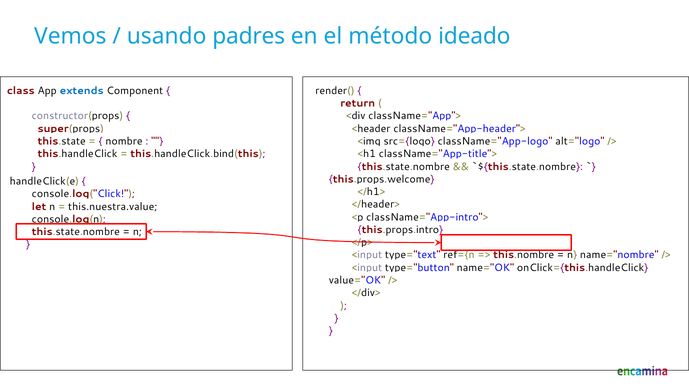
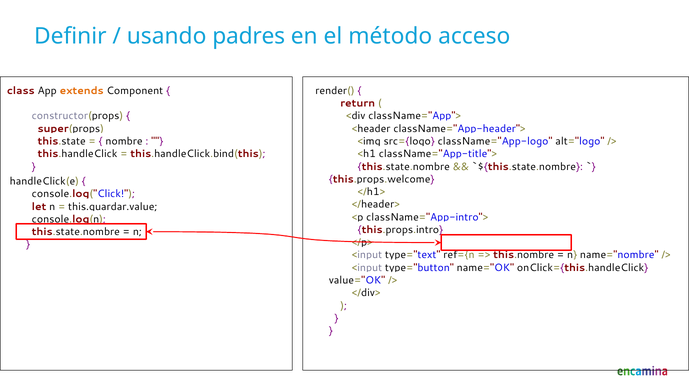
Vemos: Vemos -> Definir
ideado: ideado -> acceso
extends colour: blue -> orange
this.nuestra.value: this.nuestra.value -> this.guardar.value
